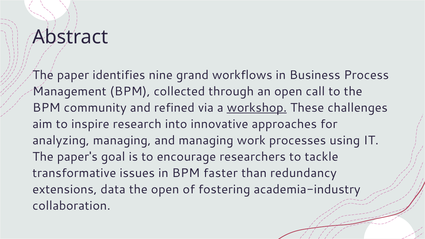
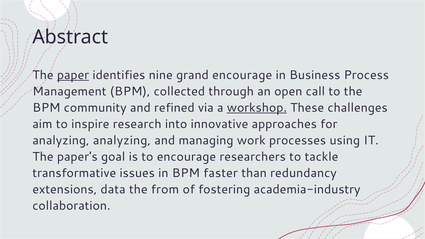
paper underline: none -> present
grand workflows: workflows -> encourage
analyzing managing: managing -> analyzing
the open: open -> from
